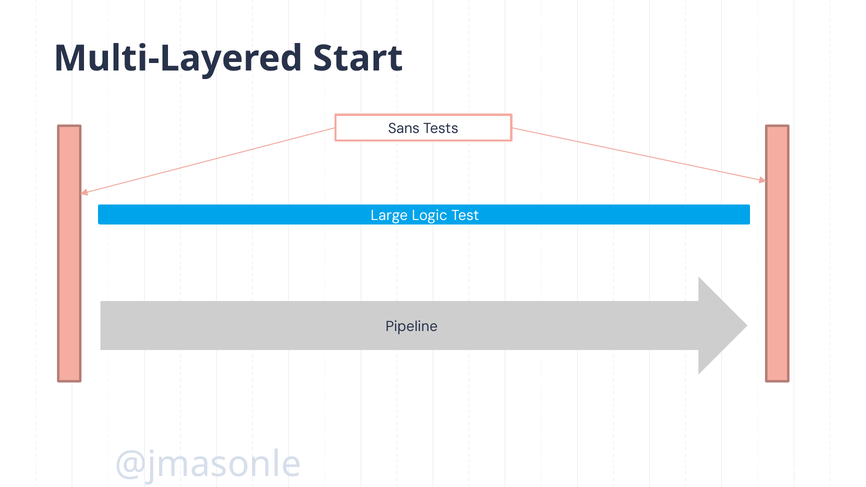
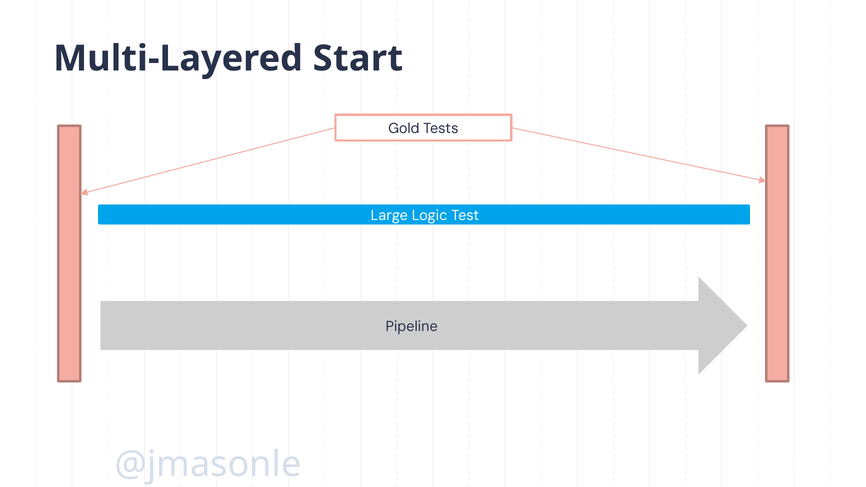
Sans: Sans -> Gold
